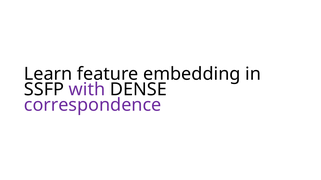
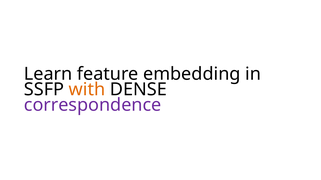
with colour: purple -> orange
